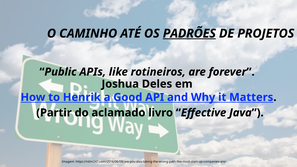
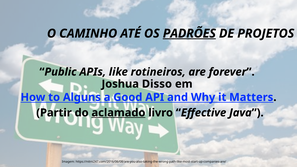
Deles: Deles -> Disso
Henrik: Henrik -> Alguns
aclamado underline: none -> present
